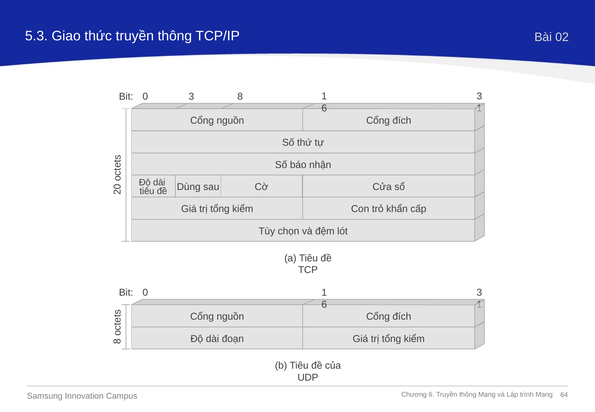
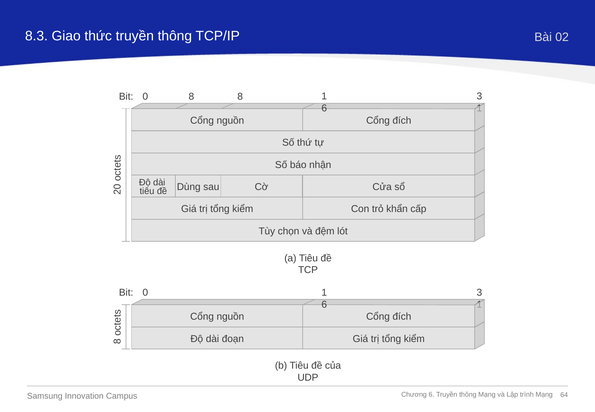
5.3: 5.3 -> 8.3
0 3: 3 -> 8
